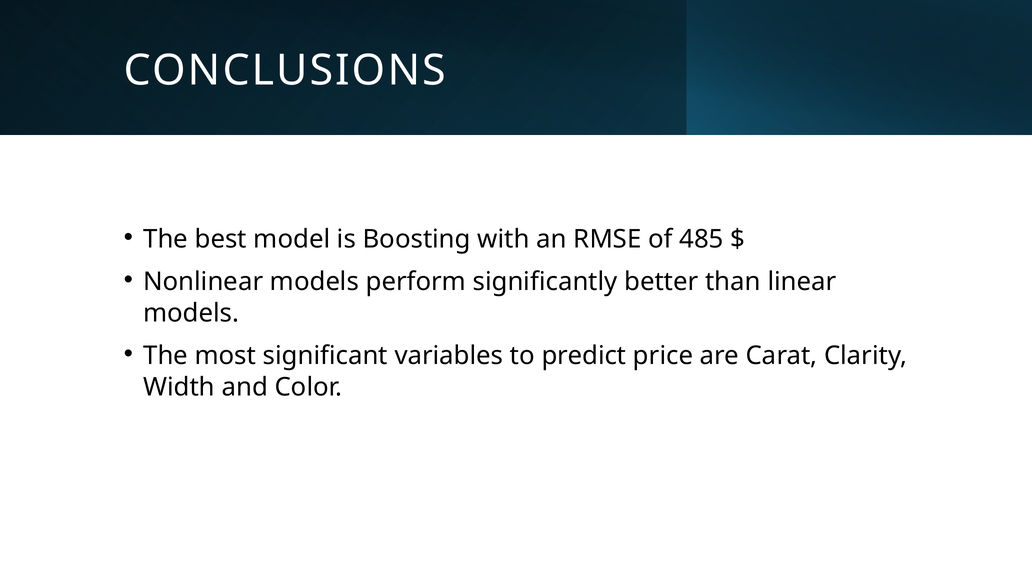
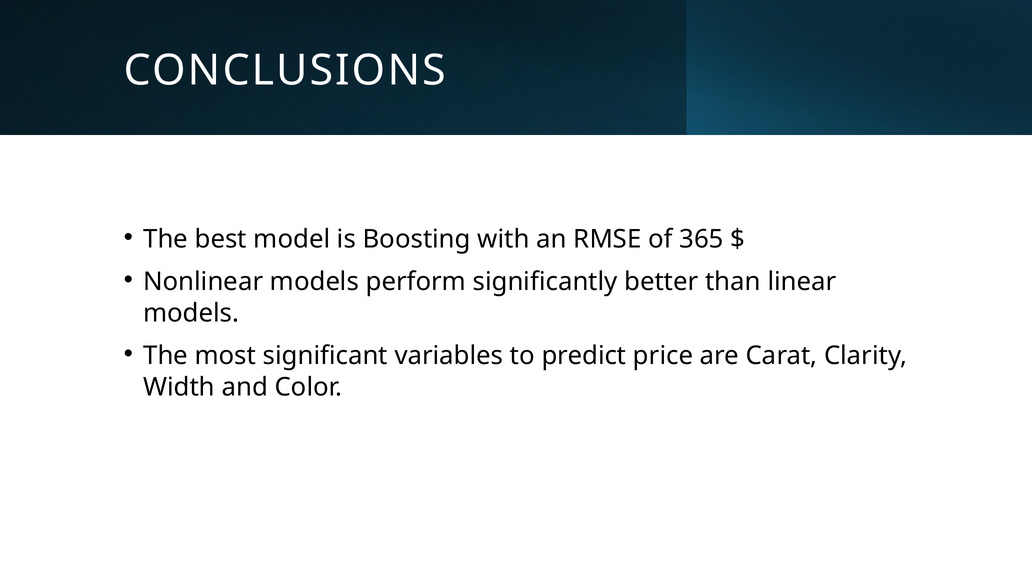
485: 485 -> 365
